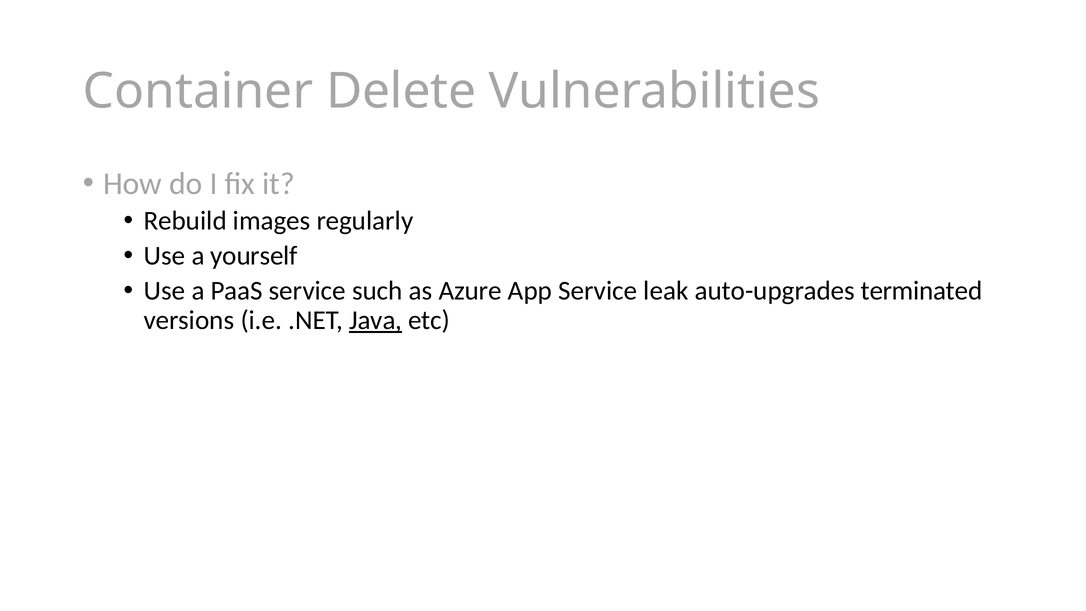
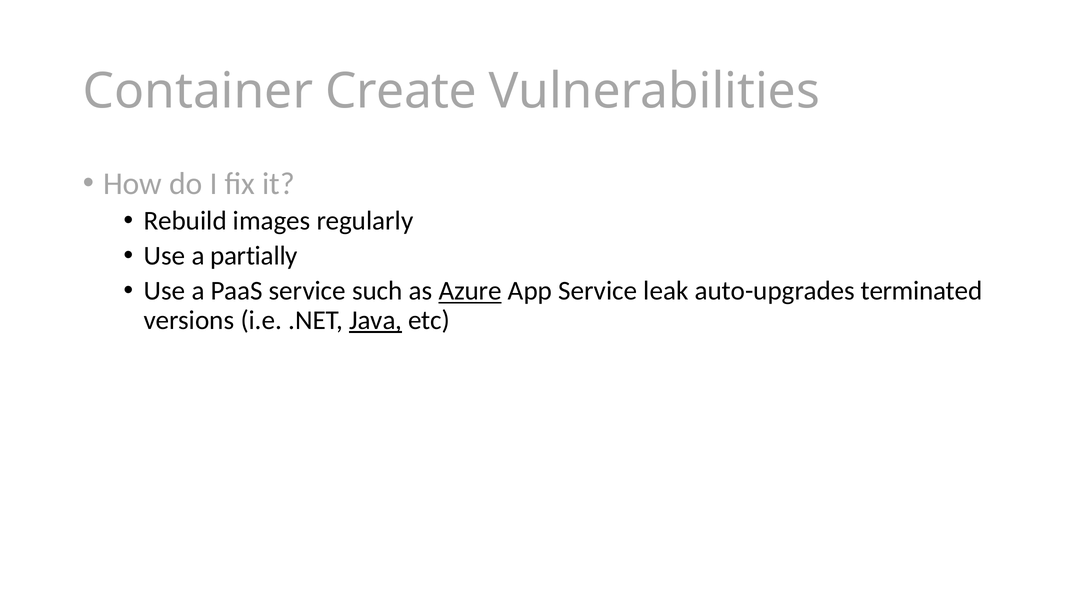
Delete: Delete -> Create
yourself: yourself -> partially
Azure underline: none -> present
